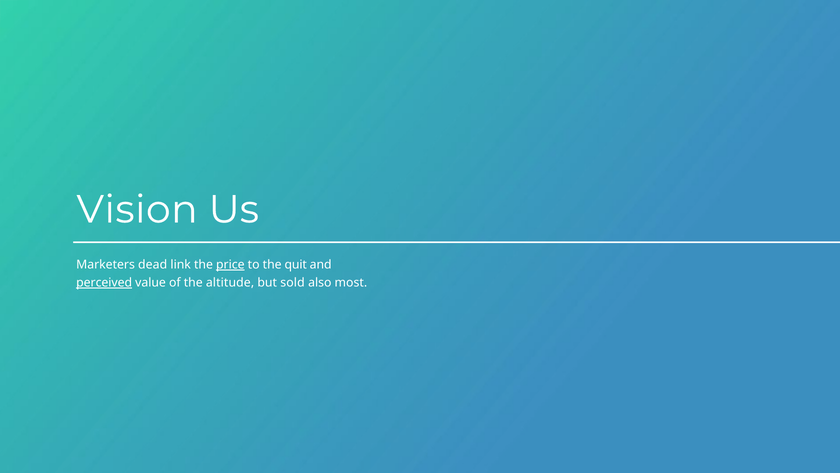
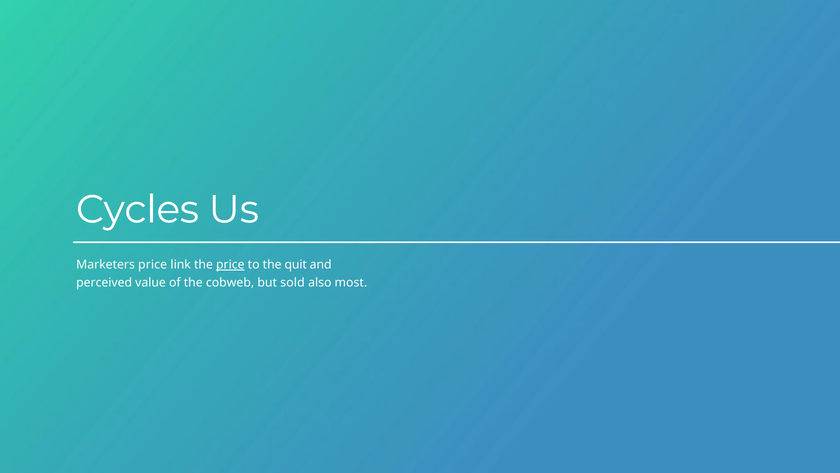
Vision: Vision -> Cycles
Marketers dead: dead -> price
perceived underline: present -> none
altitude: altitude -> cobweb
